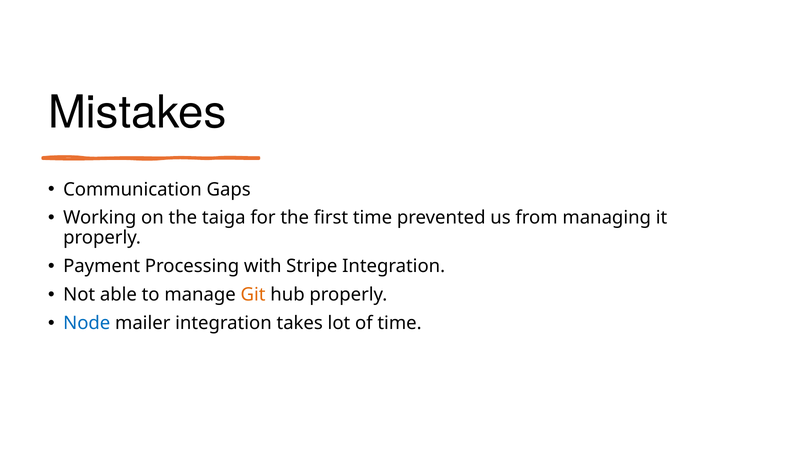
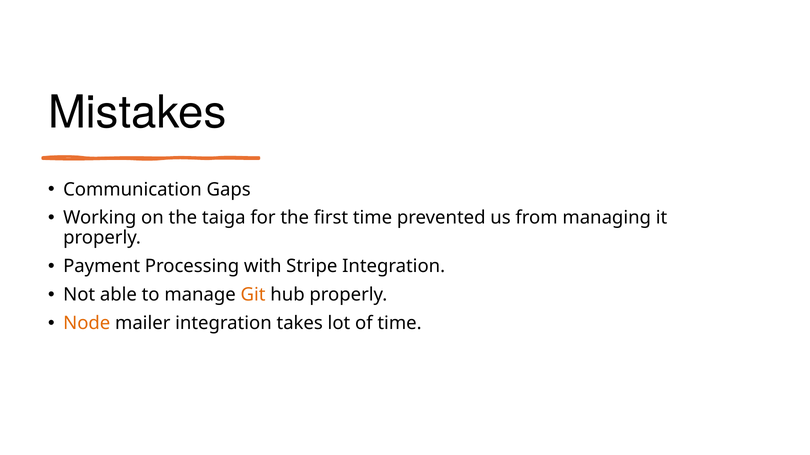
Node colour: blue -> orange
